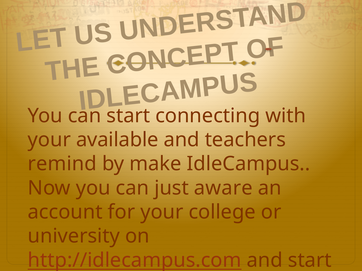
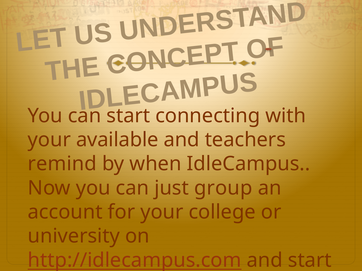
make: make -> when
aware: aware -> group
